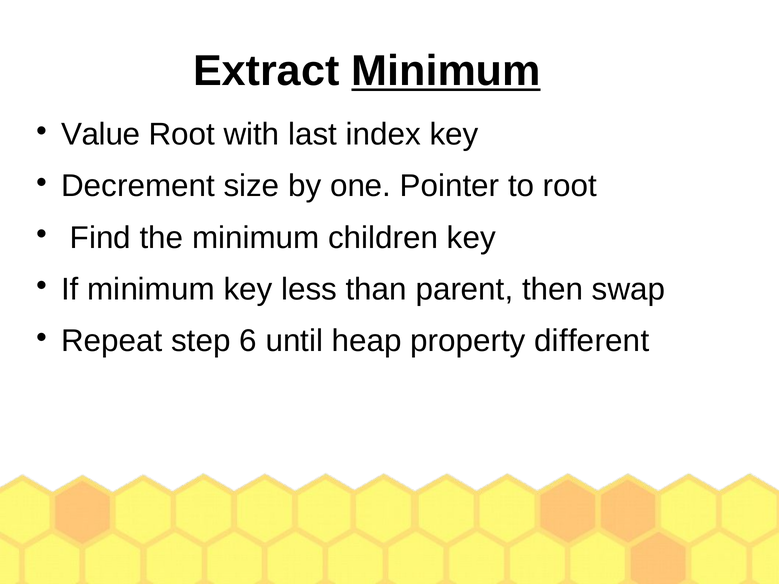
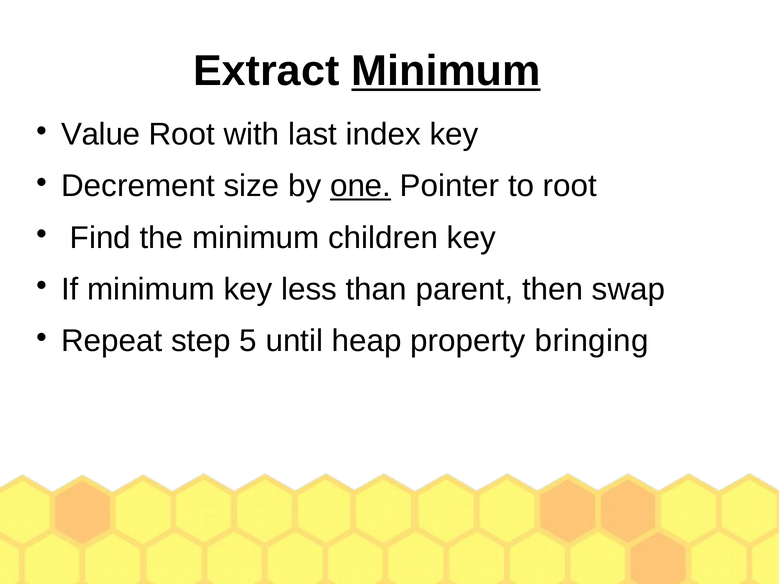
one underline: none -> present
6: 6 -> 5
different: different -> bringing
